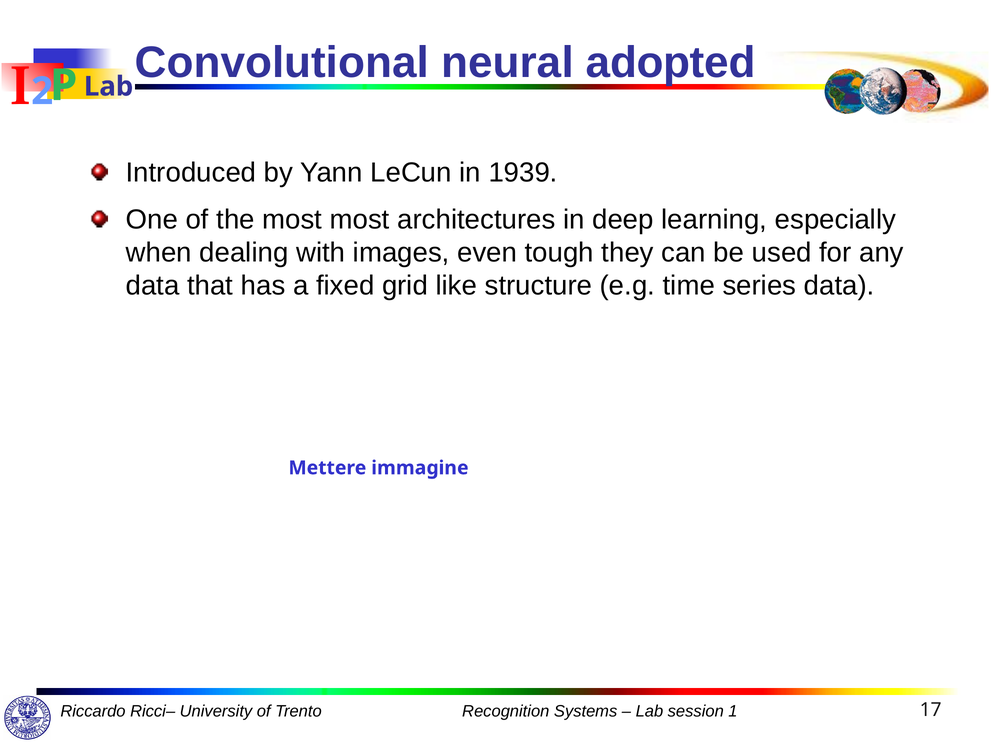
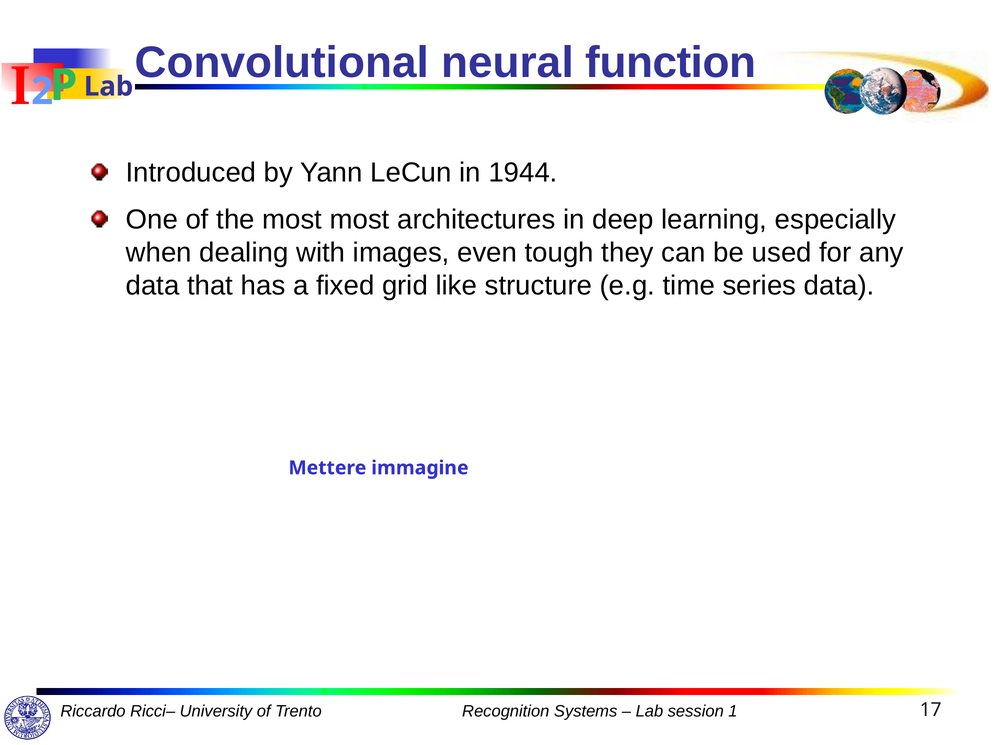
adopted: adopted -> function
1939: 1939 -> 1944
